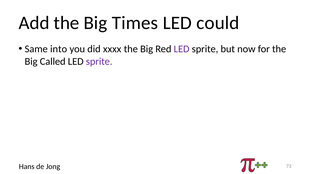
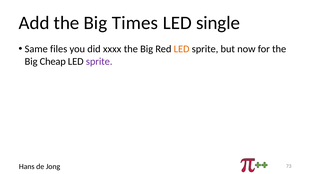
could: could -> single
into: into -> files
LED at (182, 49) colour: purple -> orange
Called: Called -> Cheap
